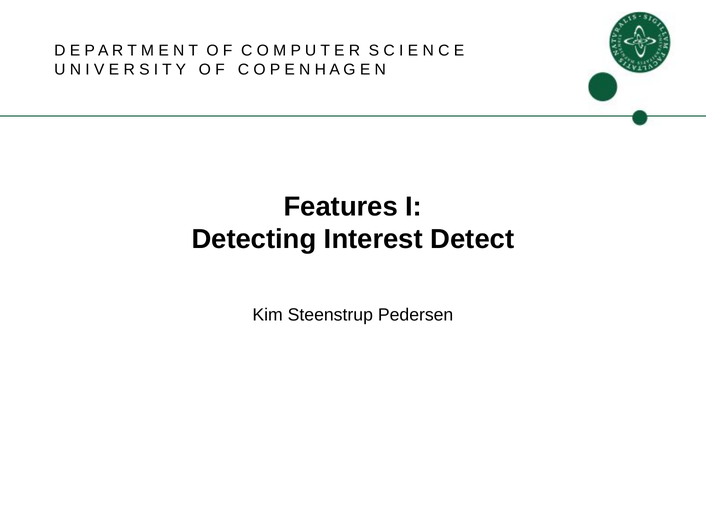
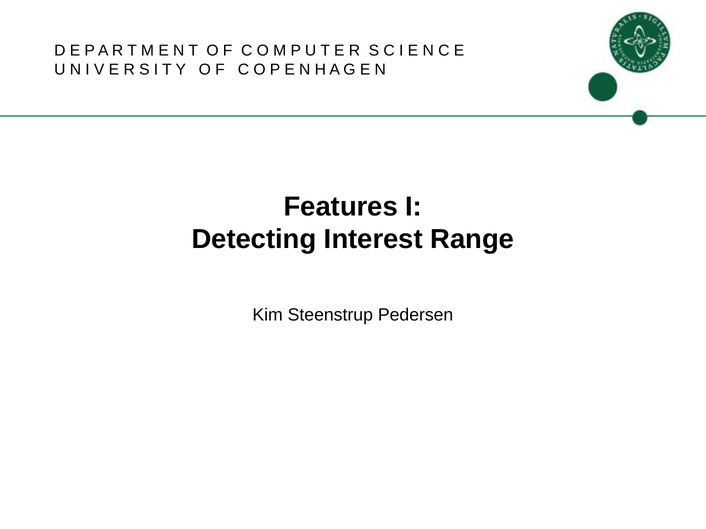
Detect: Detect -> Range
